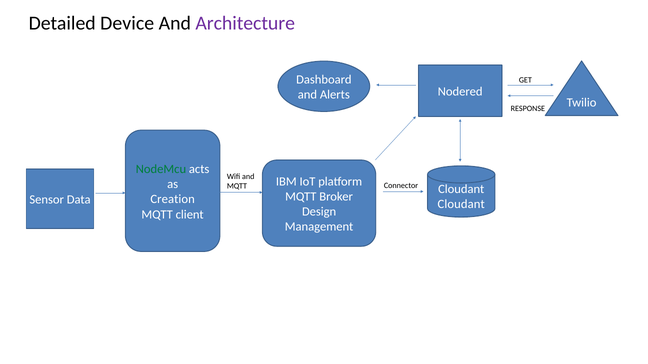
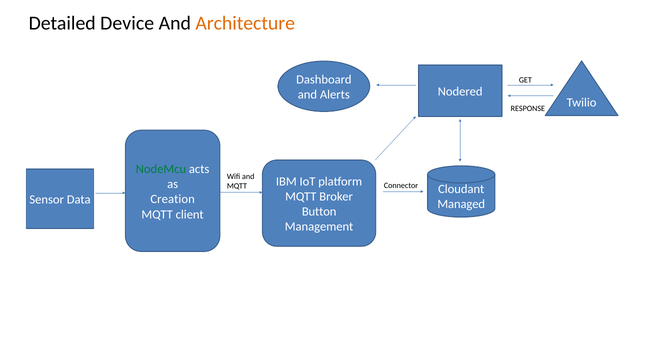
Architecture colour: purple -> orange
Cloudant at (461, 204): Cloudant -> Managed
Design: Design -> Button
